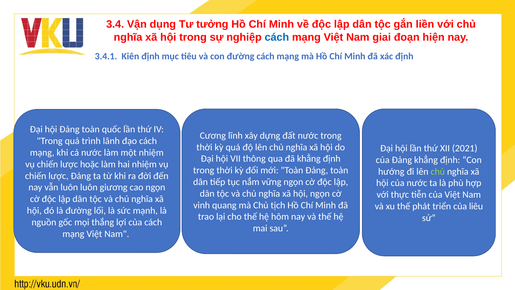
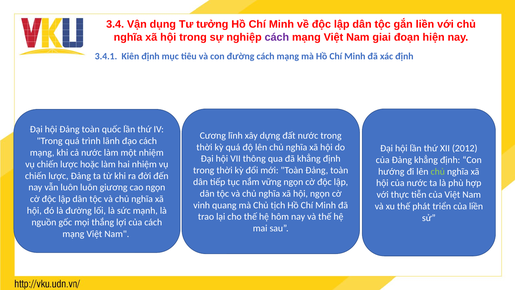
cách at (277, 37) colour: blue -> purple
2021: 2021 -> 2012
của liêu: liêu -> liền
